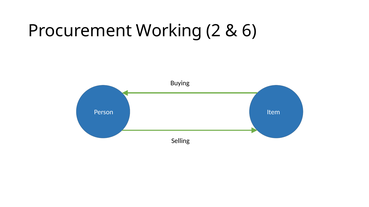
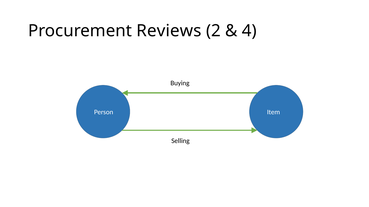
Working: Working -> Reviews
6: 6 -> 4
